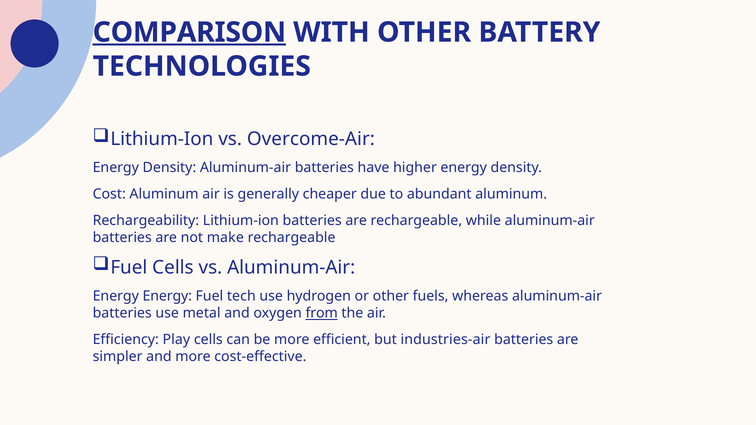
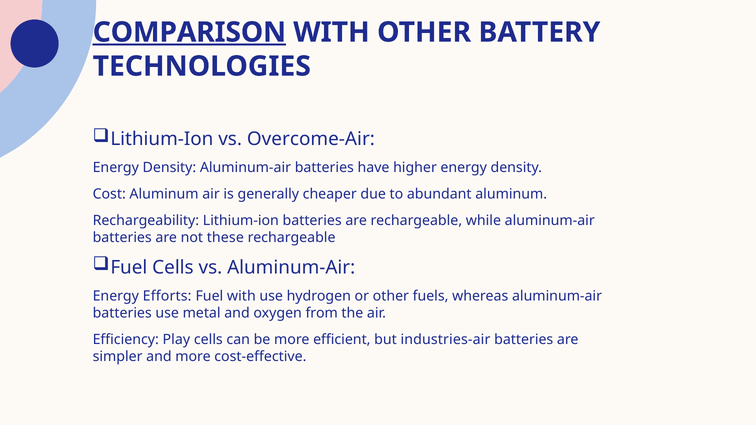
make: make -> these
Energy Energy: Energy -> Efforts
Fuel tech: tech -> with
from underline: present -> none
